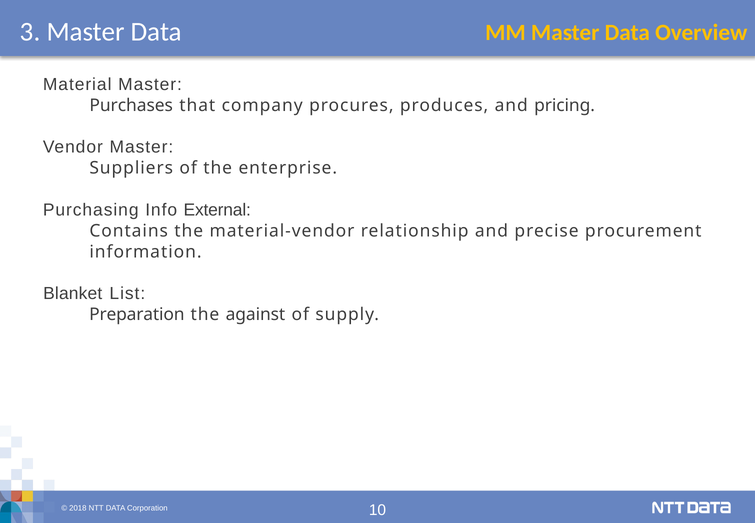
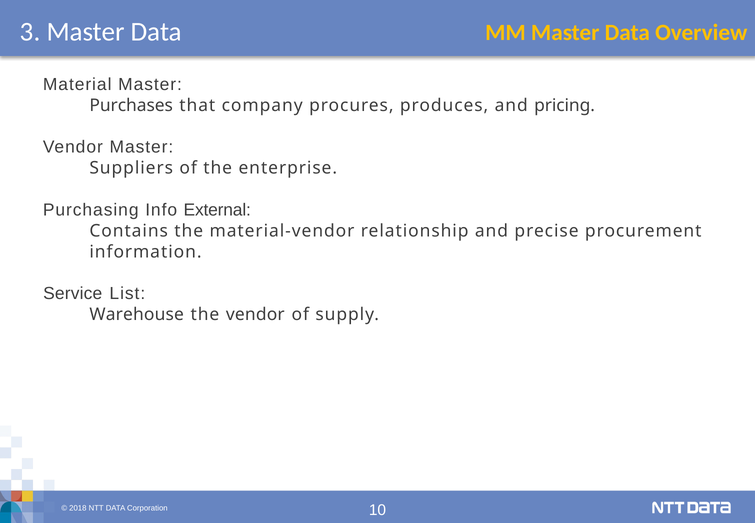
Blanket: Blanket -> Service
Preparation: Preparation -> Warehouse
the against: against -> vendor
